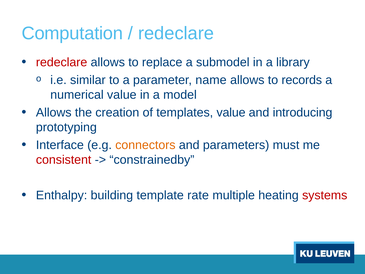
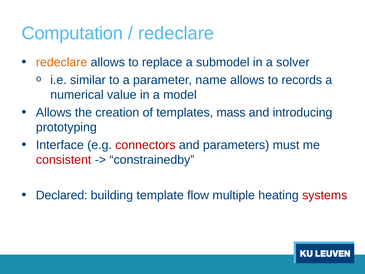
redeclare at (62, 62) colour: red -> orange
library: library -> solver
templates value: value -> mass
connectors colour: orange -> red
Enthalpy: Enthalpy -> Declared
rate: rate -> flow
